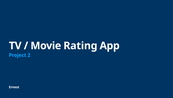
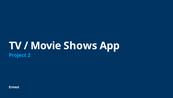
Rating: Rating -> Shows
